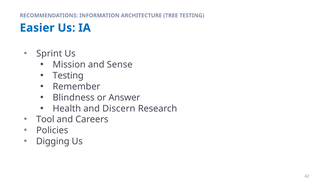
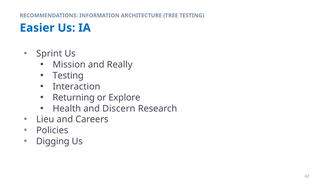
Sense: Sense -> Really
Remember: Remember -> Interaction
Blindness: Blindness -> Returning
Answer: Answer -> Explore
Tool: Tool -> Lieu
